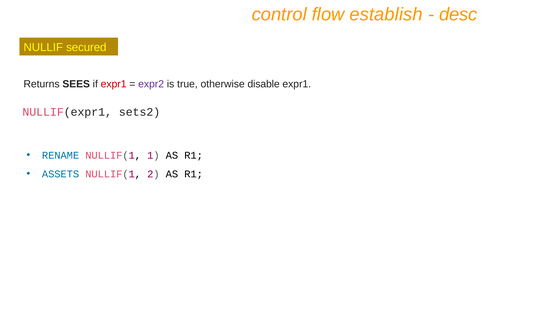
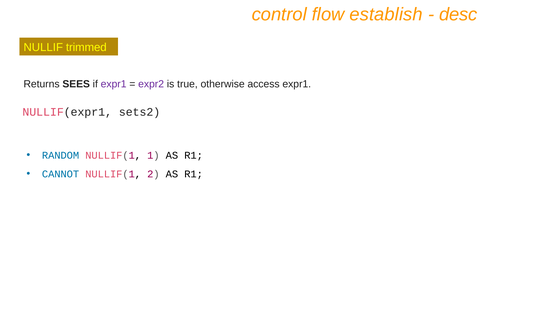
secured: secured -> trimmed
expr1 at (114, 84) colour: red -> purple
disable: disable -> access
RENAME: RENAME -> RANDOM
ASSETS: ASSETS -> CANNOT
